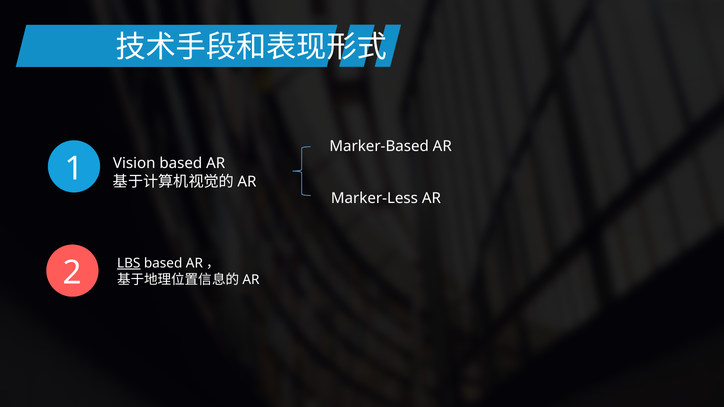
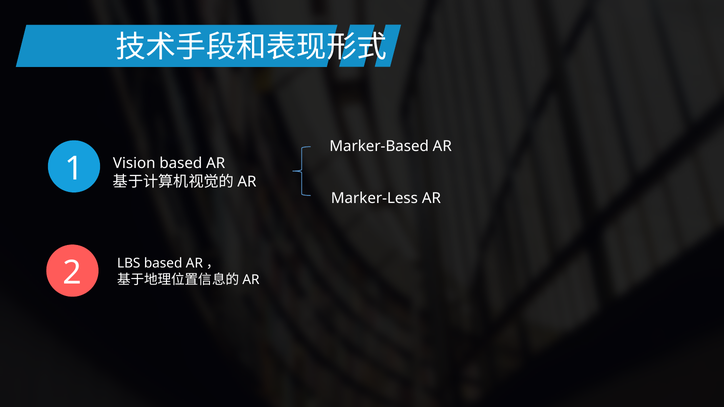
LBS underline: present -> none
